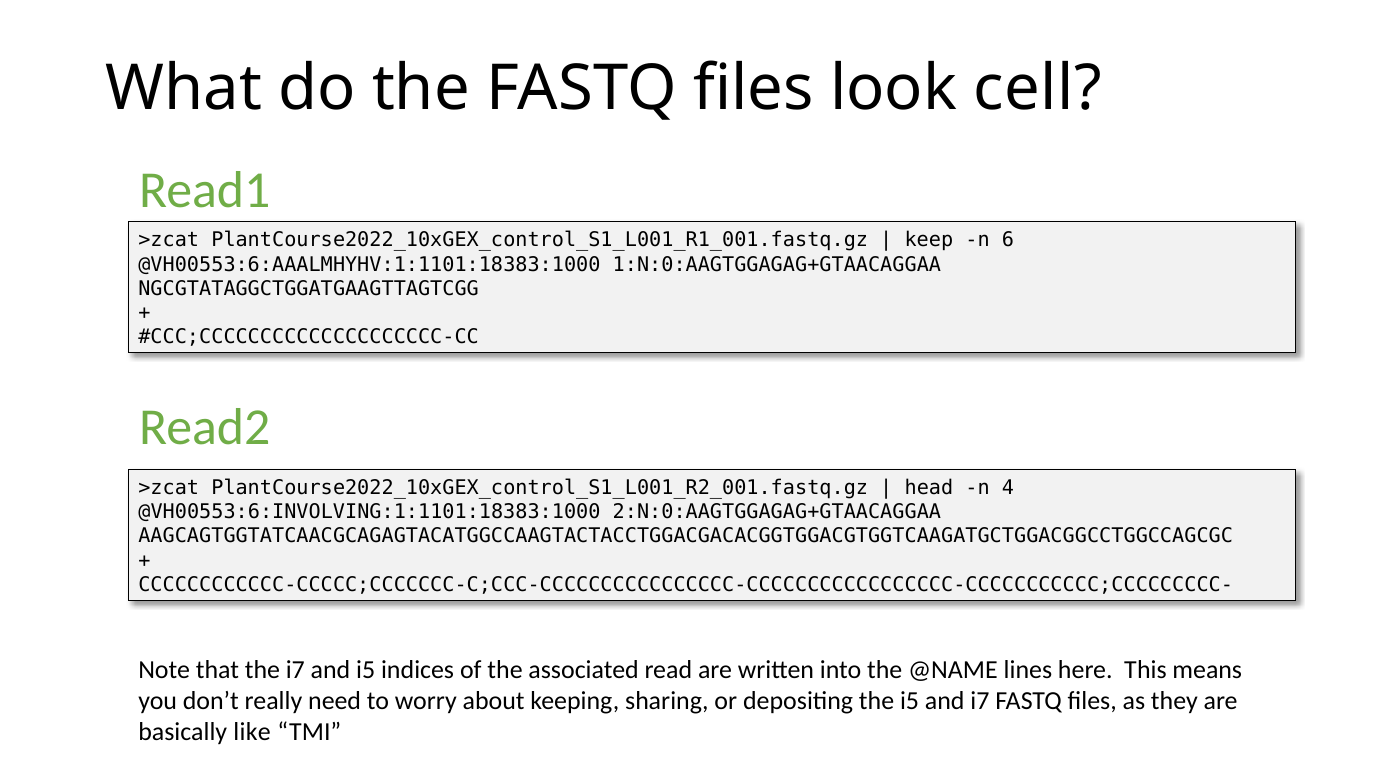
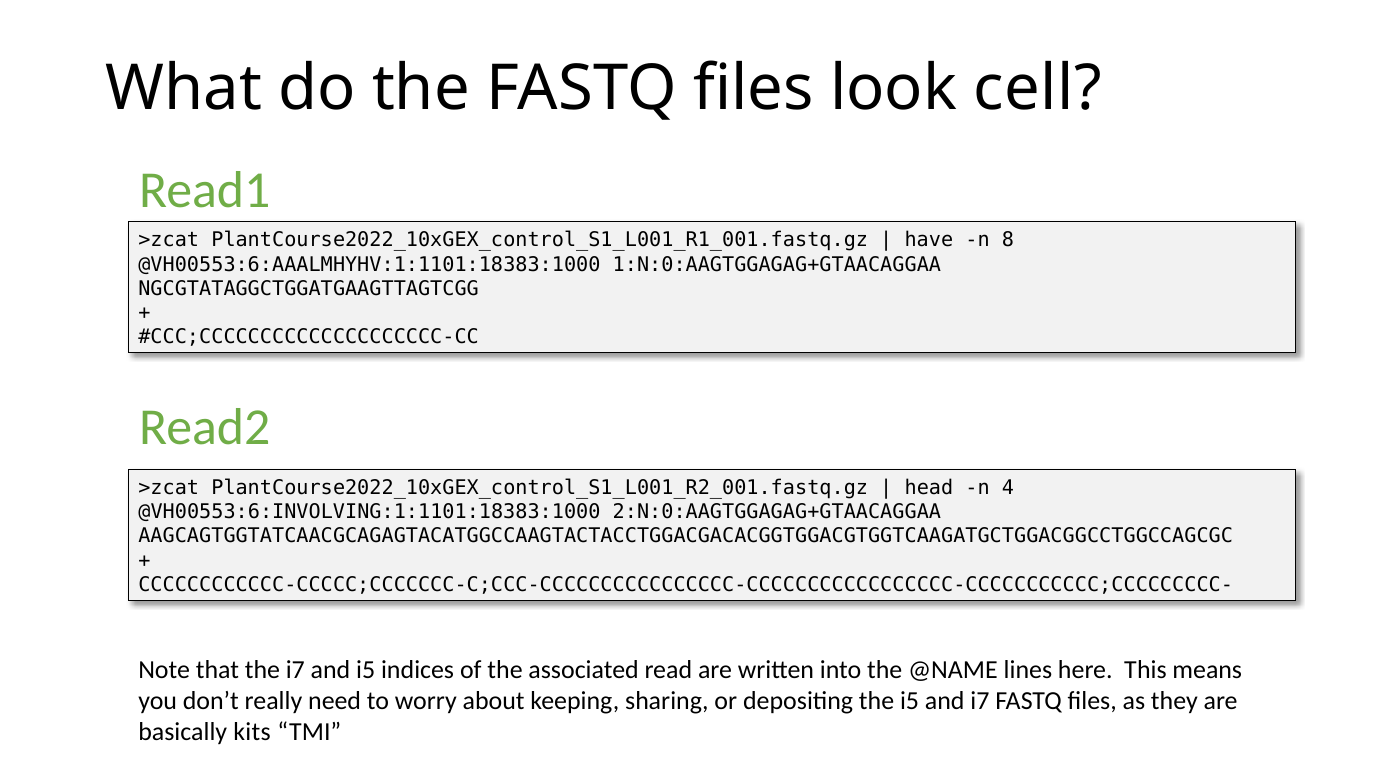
keep: keep -> have
6: 6 -> 8
like: like -> kits
